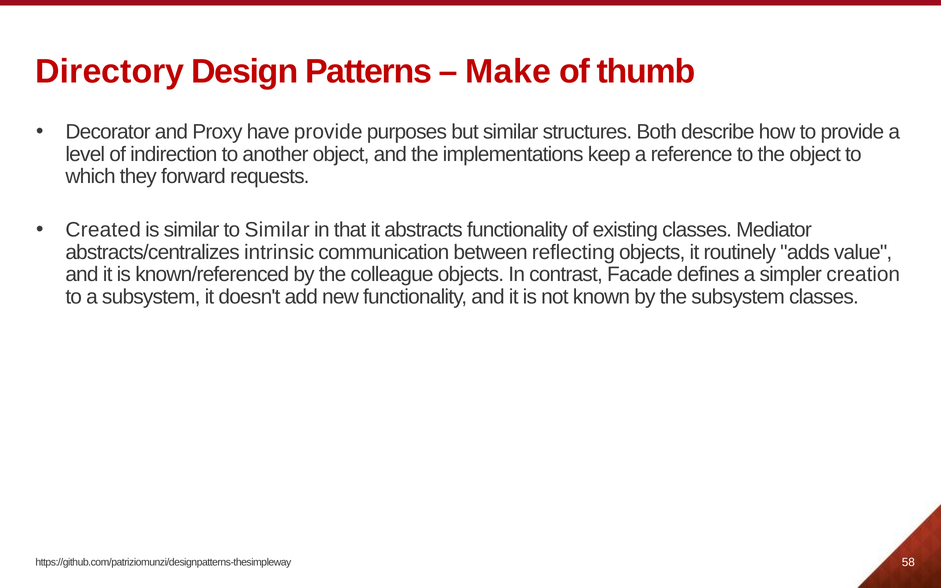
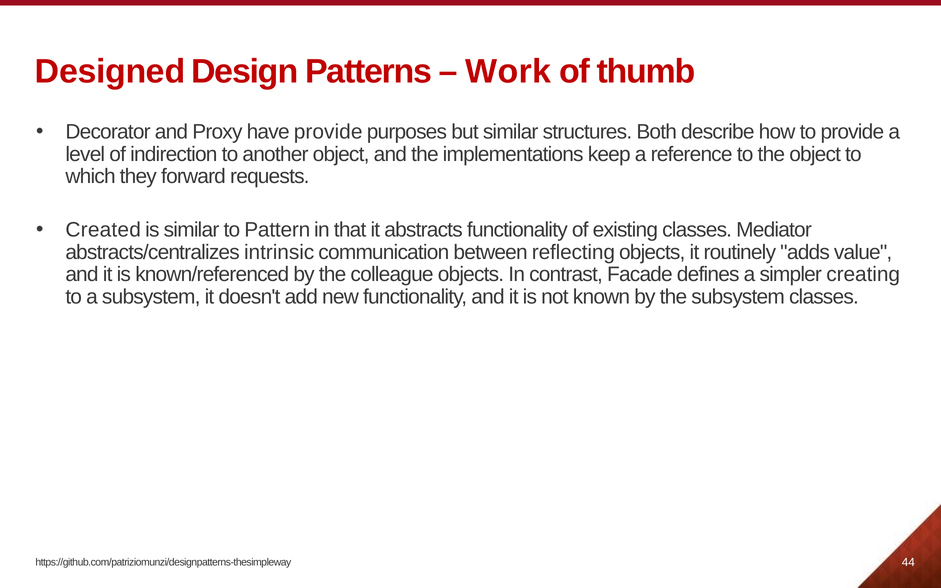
Directory: Directory -> Designed
Make: Make -> Work
to Similar: Similar -> Pattern
creation: creation -> creating
58: 58 -> 44
